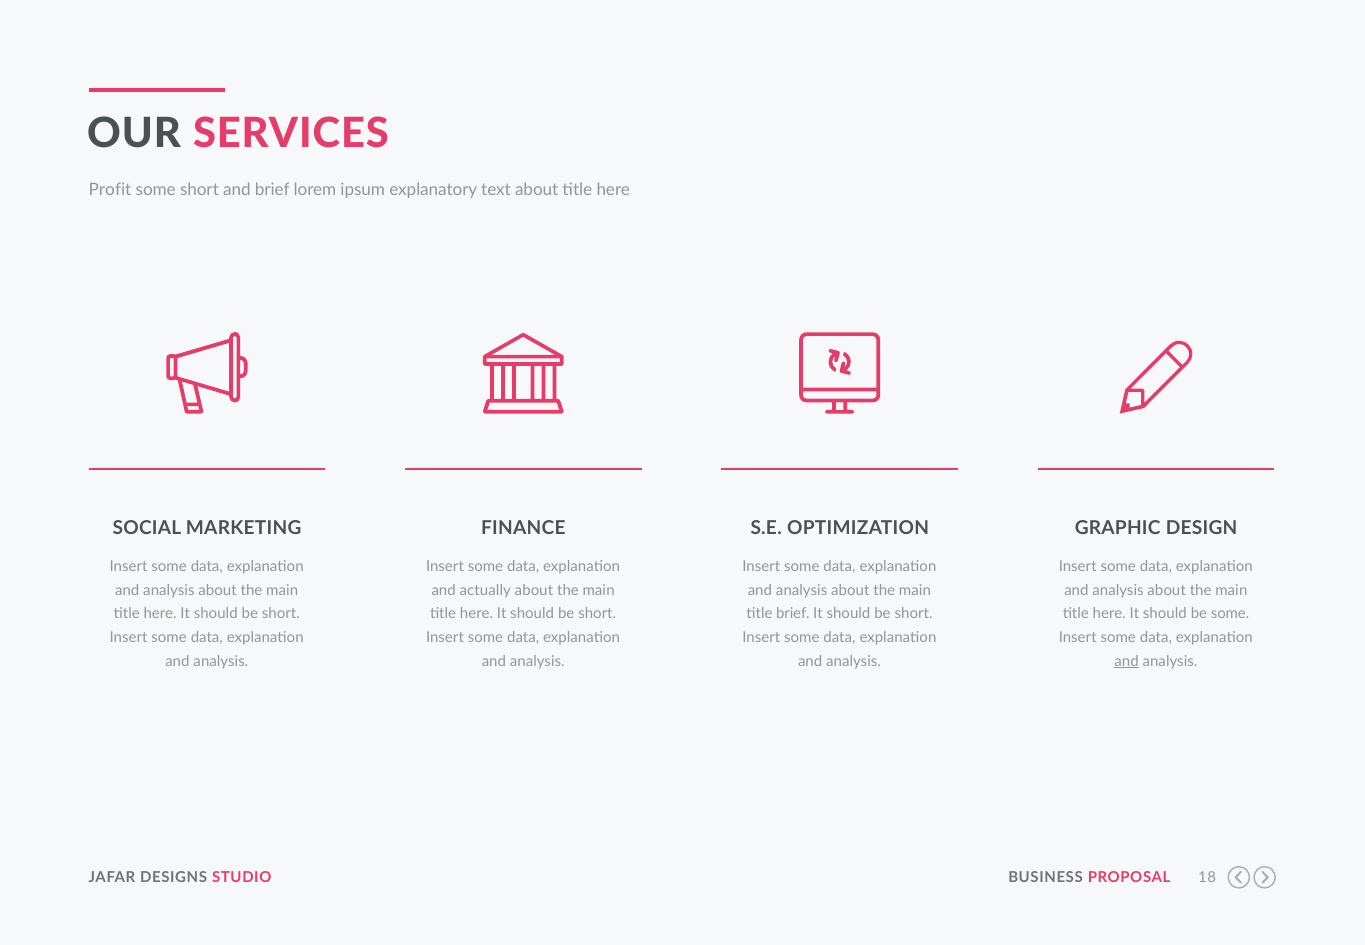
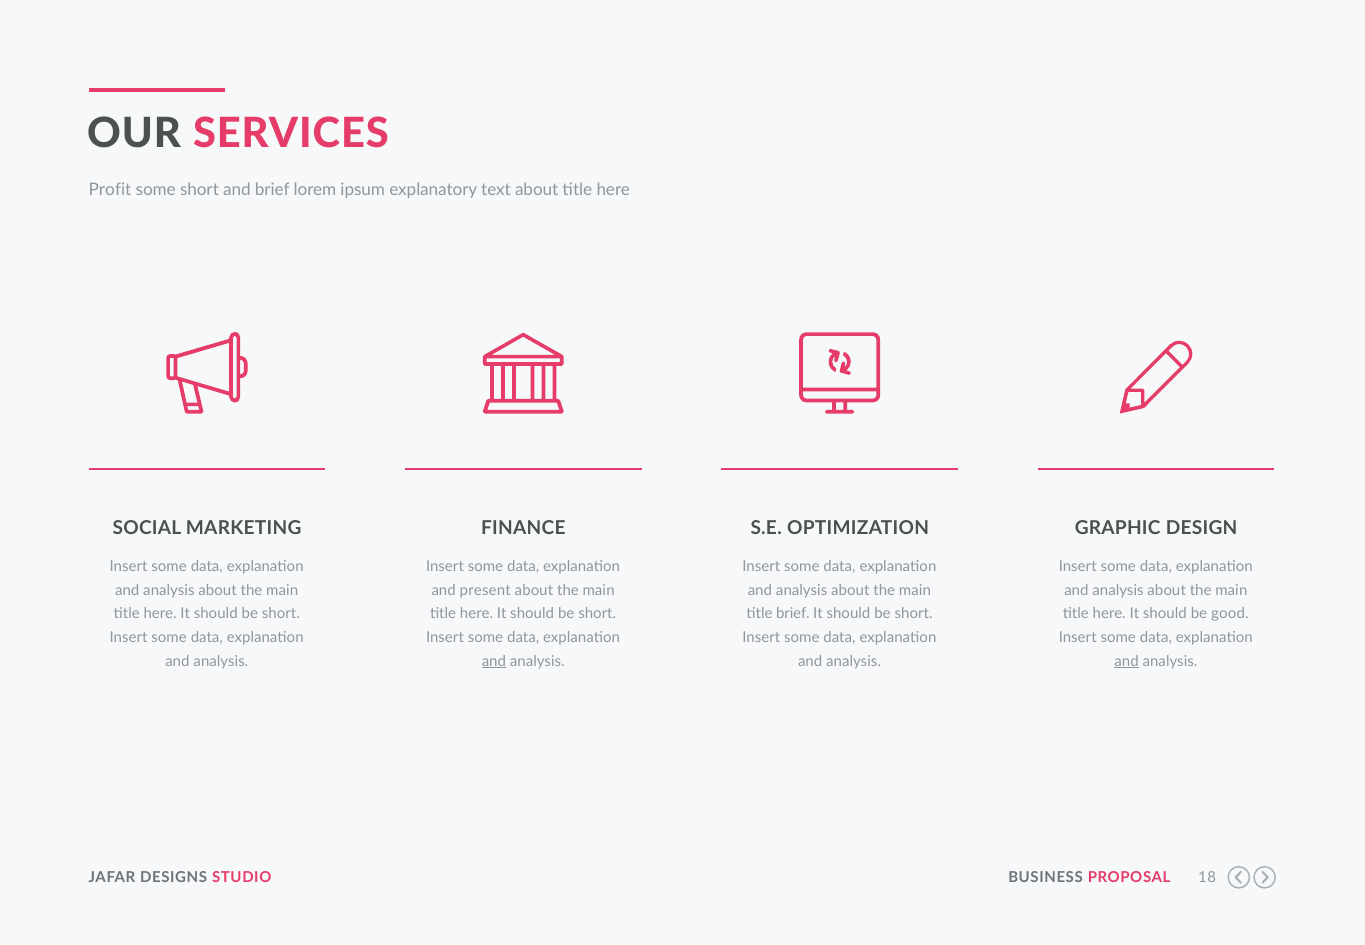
actually: actually -> present
be some: some -> good
and at (494, 661) underline: none -> present
